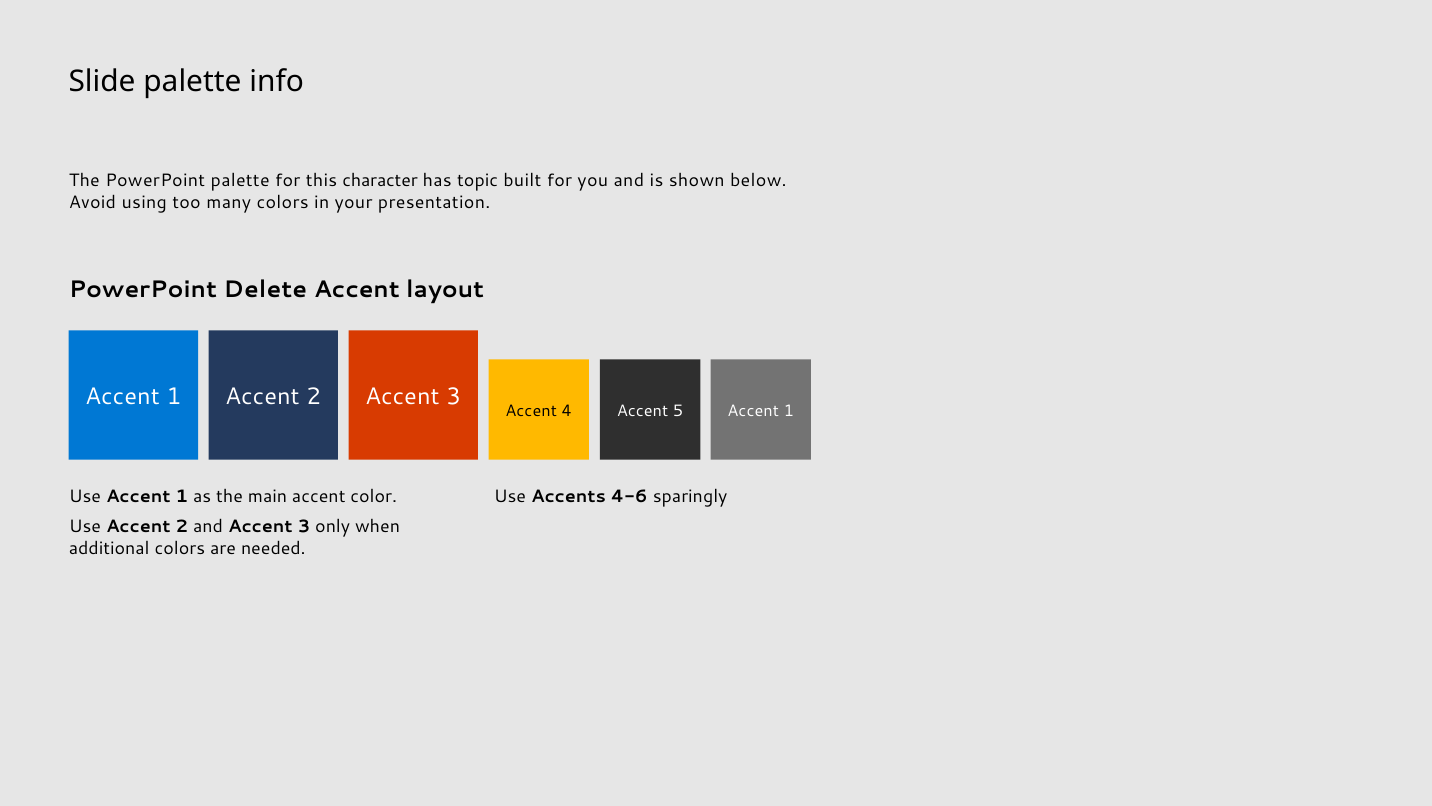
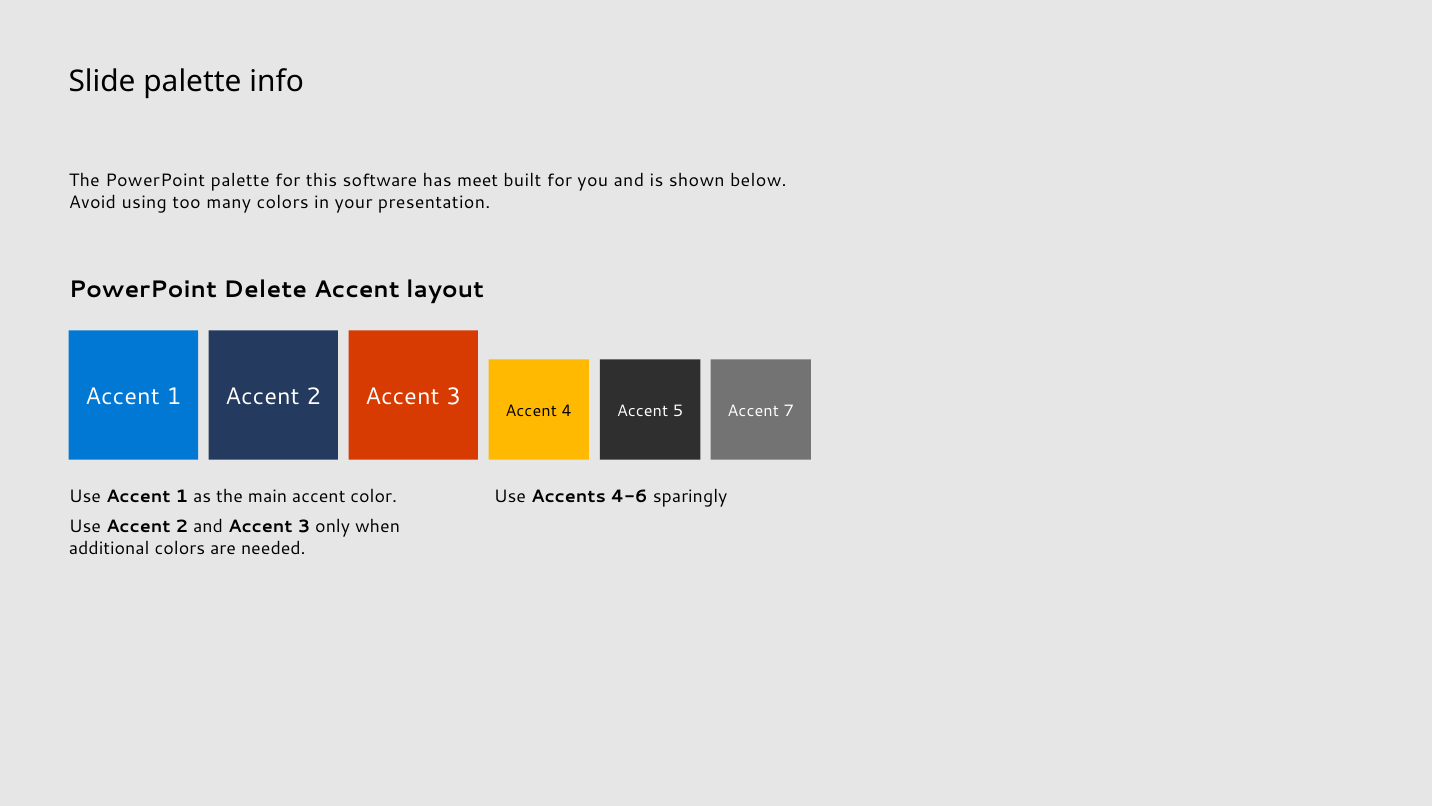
character: character -> software
topic: topic -> meet
5 Accent 1: 1 -> 7
